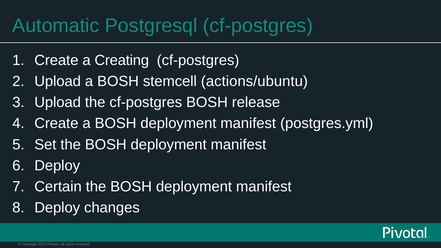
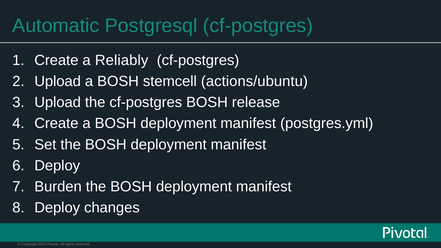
Creating: Creating -> Reliably
Certain: Certain -> Burden
